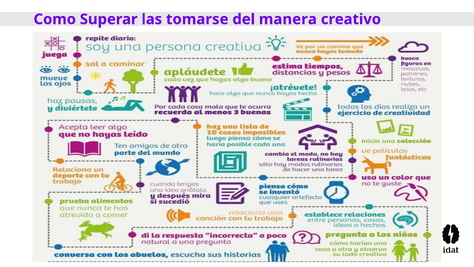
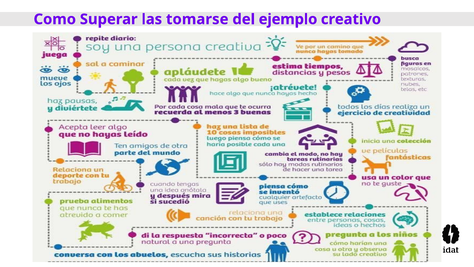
manera: manera -> ejemplo
